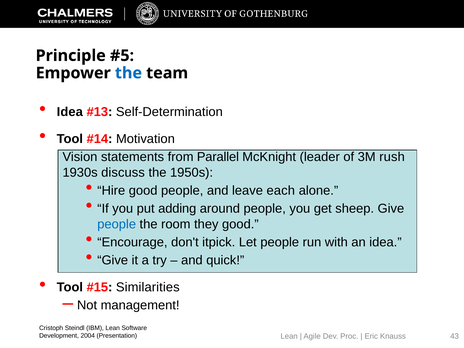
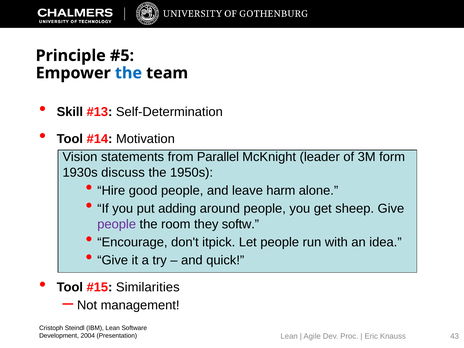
Idea at (70, 112): Idea -> Skill
rush: rush -> form
each: each -> harm
people at (117, 224) colour: blue -> purple
they good: good -> softw
